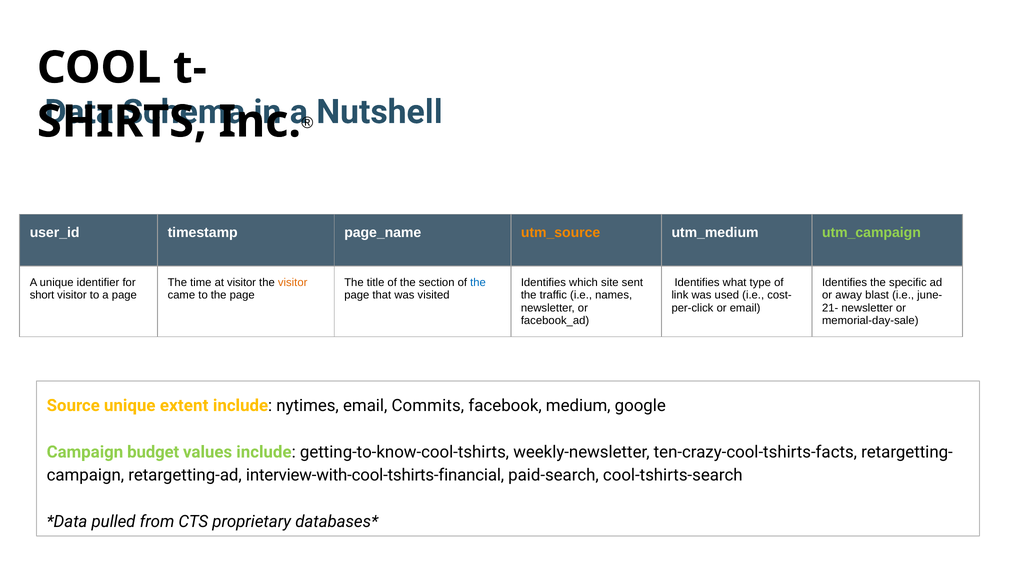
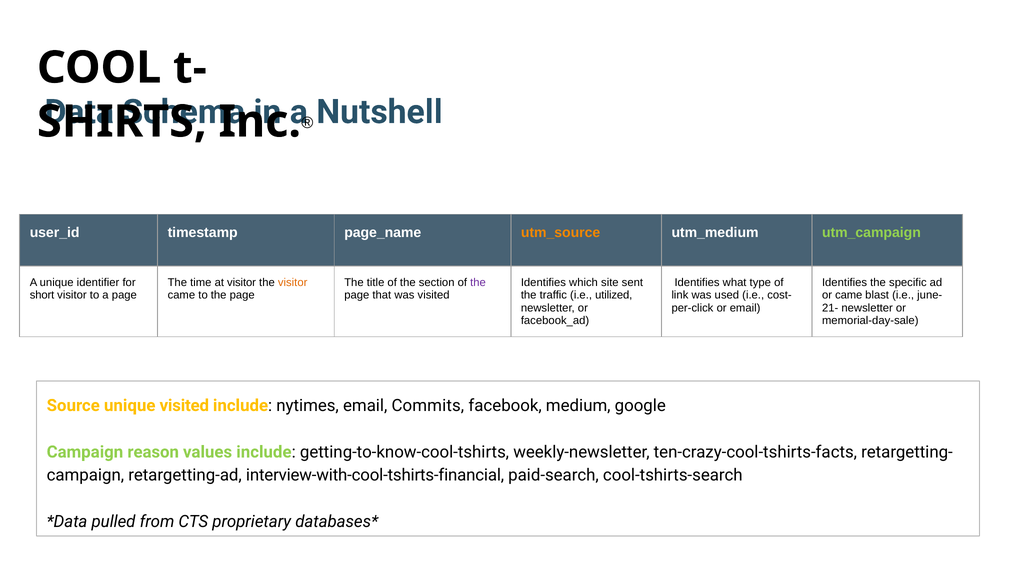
the at (478, 283) colour: blue -> purple
names: names -> utilized
or away: away -> came
unique extent: extent -> visited
budget: budget -> reason
